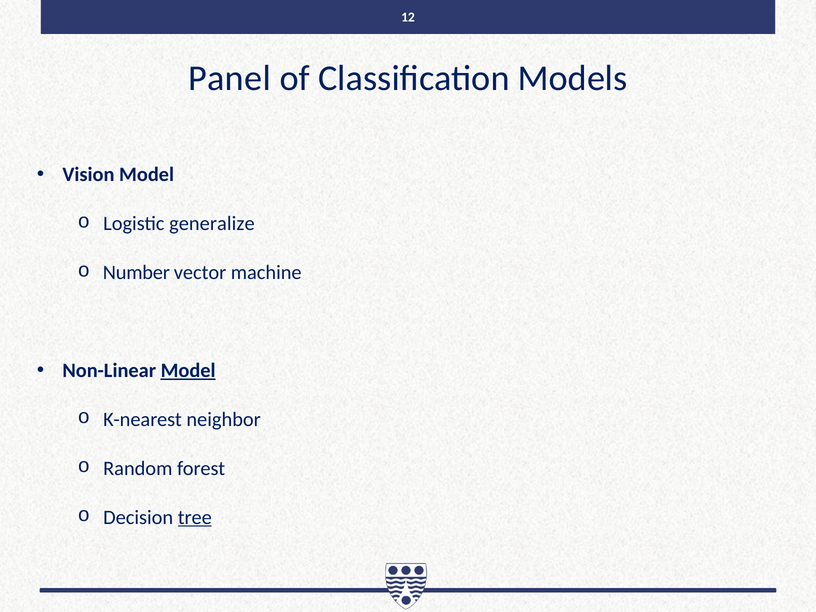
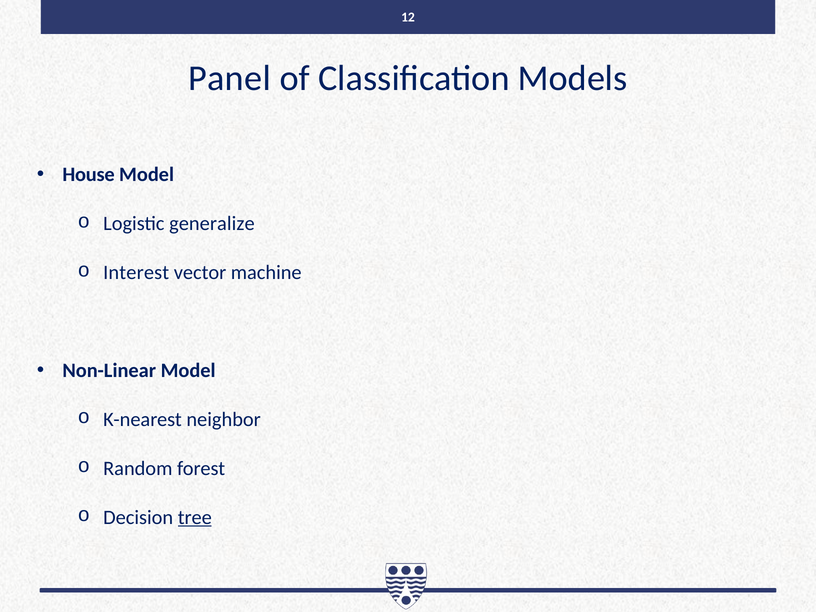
Vision: Vision -> House
Number: Number -> Interest
Model at (188, 370) underline: present -> none
